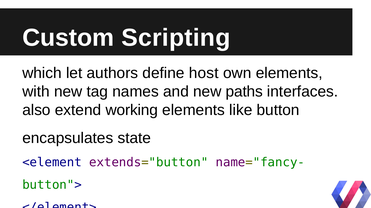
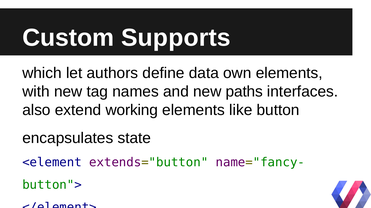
Scripting: Scripting -> Supports
host: host -> data
